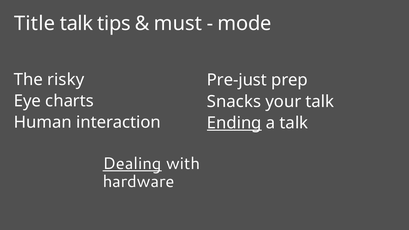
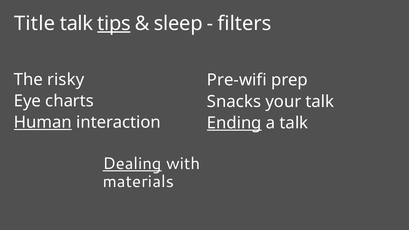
tips underline: none -> present
must: must -> sleep
mode: mode -> filters
Pre-just: Pre-just -> Pre-wifi
Human underline: none -> present
hardware: hardware -> materials
